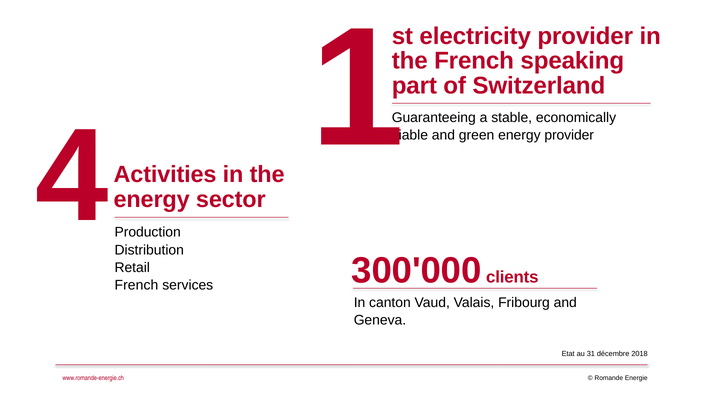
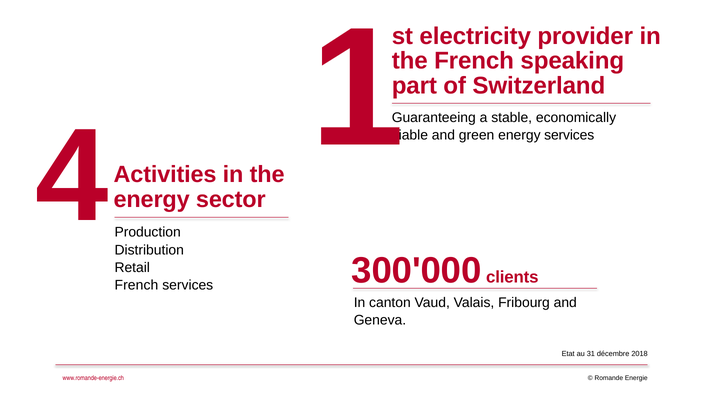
energy provider: provider -> services
